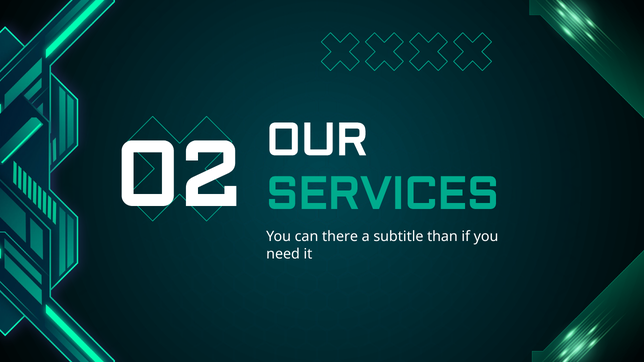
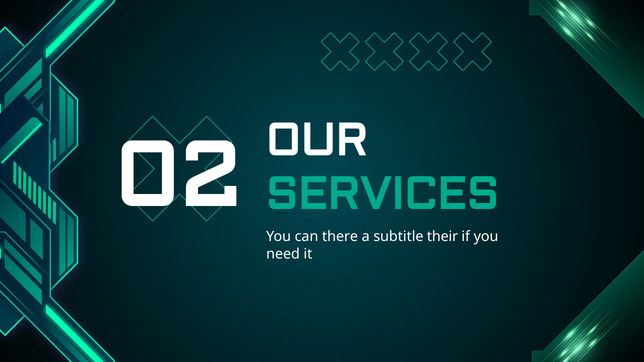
than: than -> their
